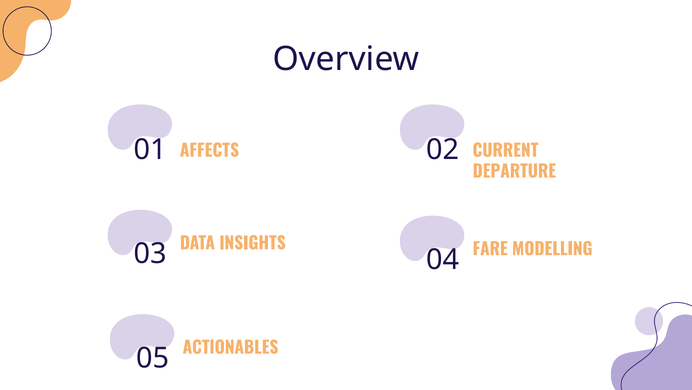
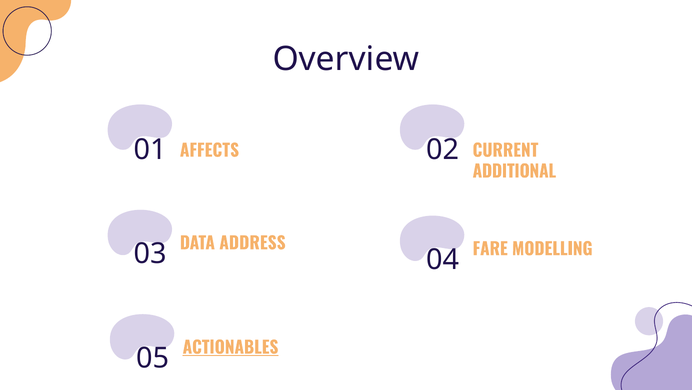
DEPARTURE: DEPARTURE -> ADDITIONAL
INSIGHTS: INSIGHTS -> ADDRESS
ACTIONABLES underline: none -> present
